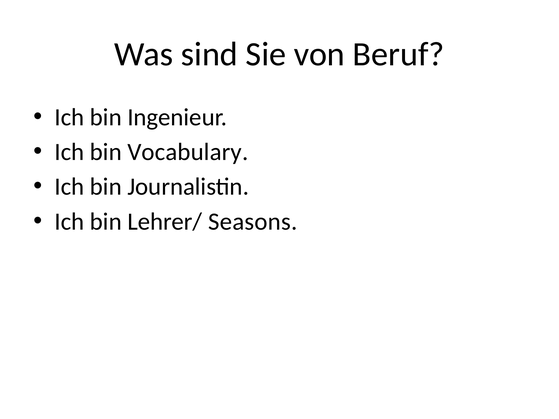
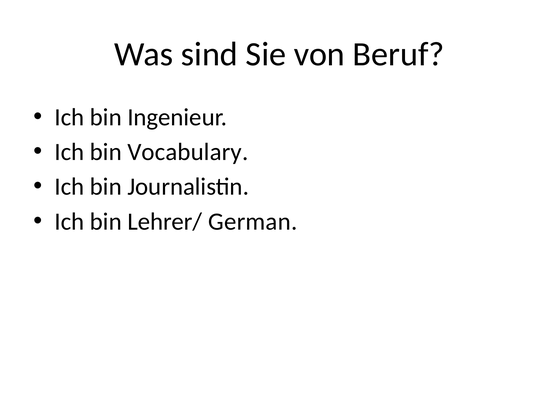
Seasons: Seasons -> German
